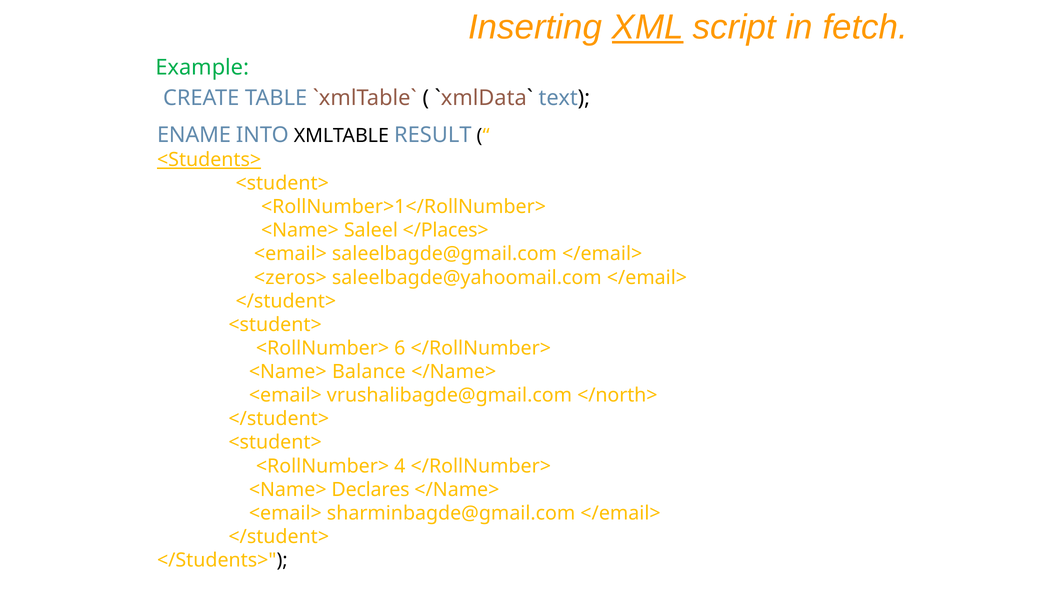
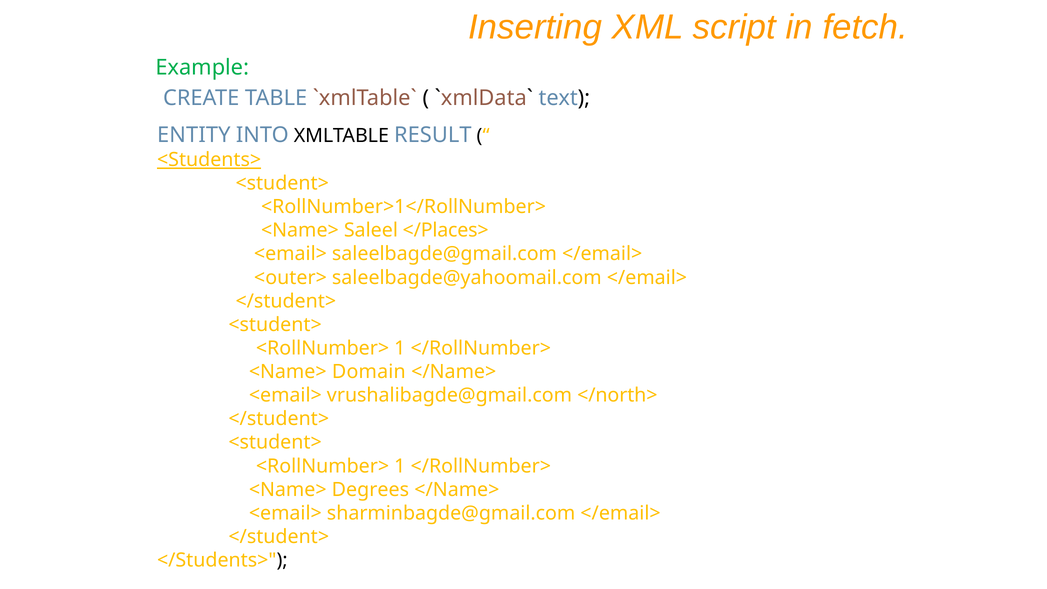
XML underline: present -> none
ENAME: ENAME -> ENTITY
<zeros>: <zeros> -> <outer>
6 at (400, 348): 6 -> 1
Balance: Balance -> Domain
4 at (400, 466): 4 -> 1
Declares: Declares -> Degrees
